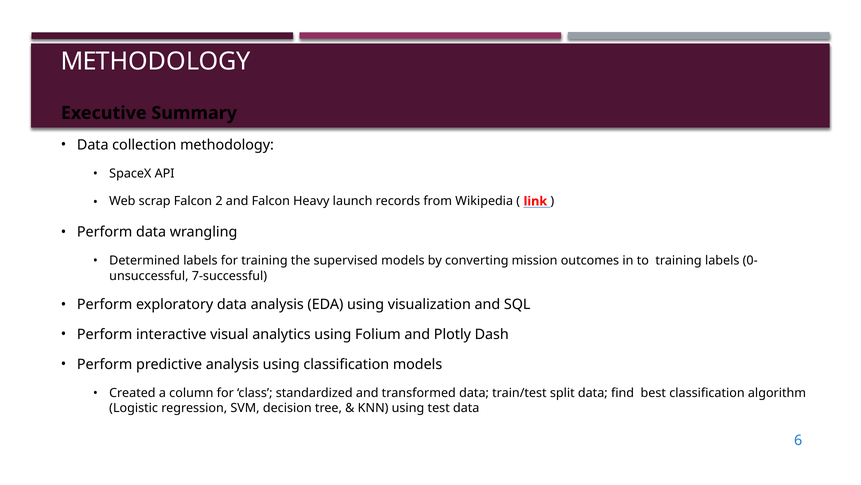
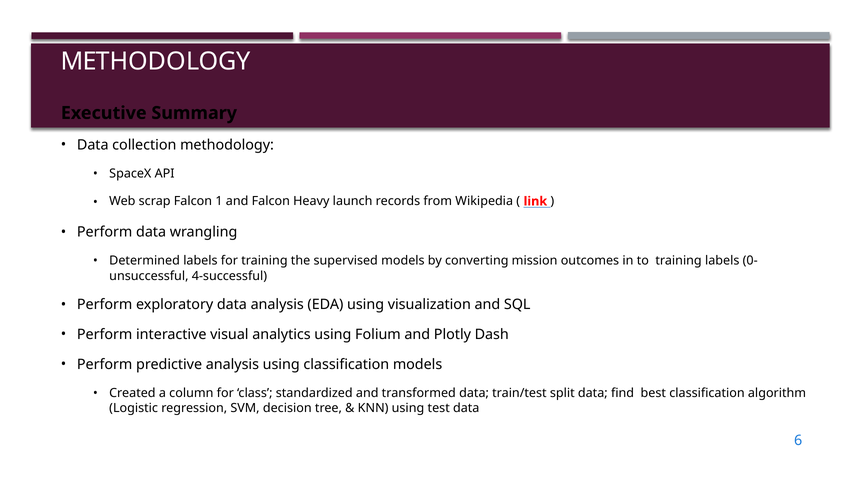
2: 2 -> 1
7-successful: 7-successful -> 4-successful
